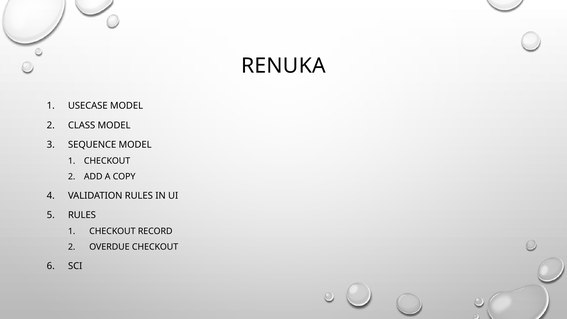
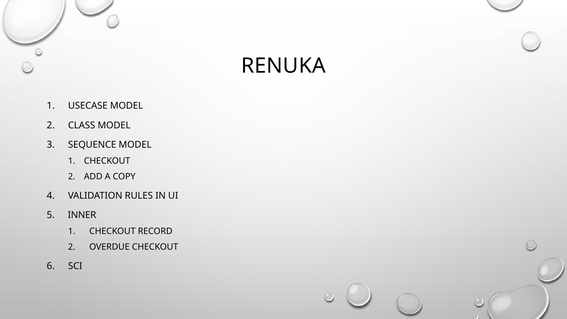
RULES at (82, 215): RULES -> INNER
